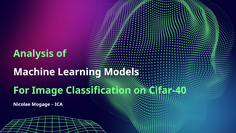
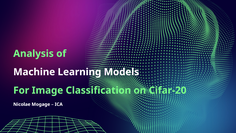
Cifar-40: Cifar-40 -> Cifar-20
